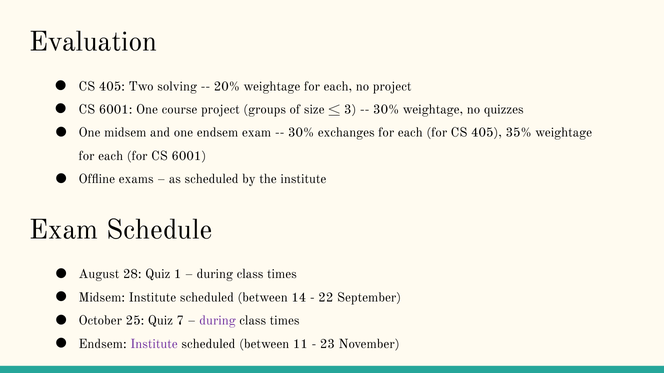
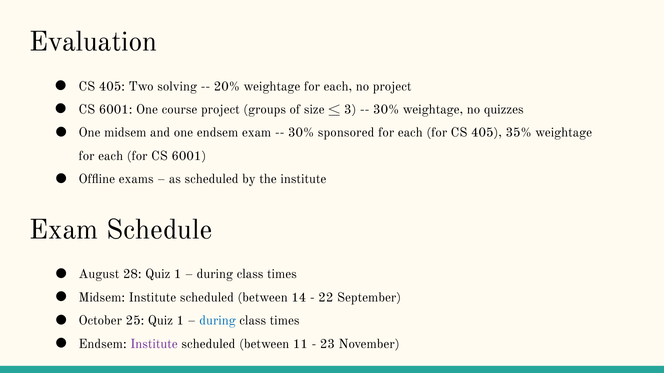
exchanges: exchanges -> sponsored
25 Quiz 7: 7 -> 1
during at (218, 321) colour: purple -> blue
